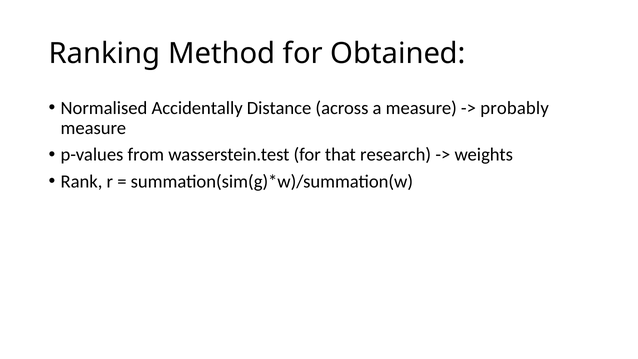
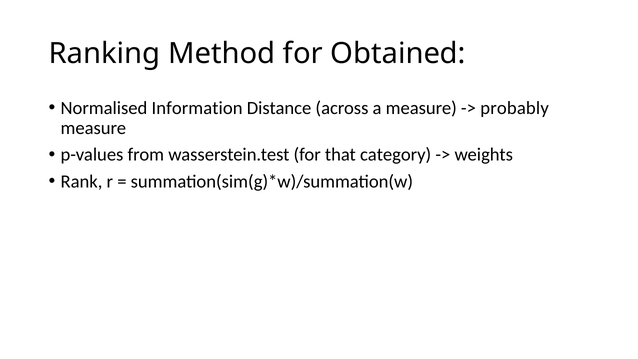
Accidentally: Accidentally -> Information
research: research -> category
